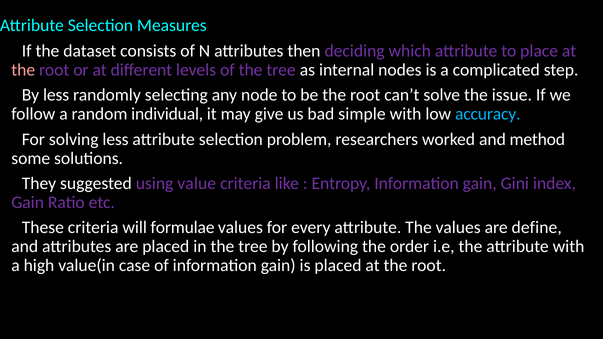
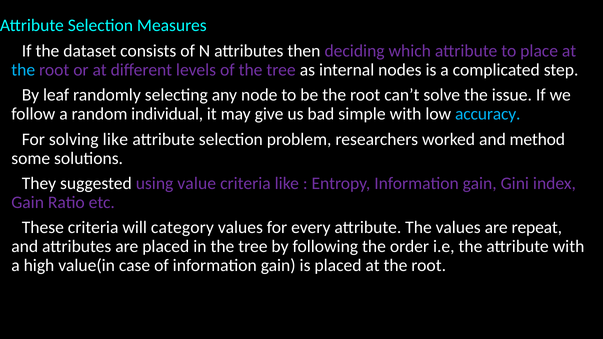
the at (23, 70) colour: pink -> light blue
less at (56, 95): less -> leaf
solving less: less -> like
formulae: formulae -> category
define: define -> repeat
